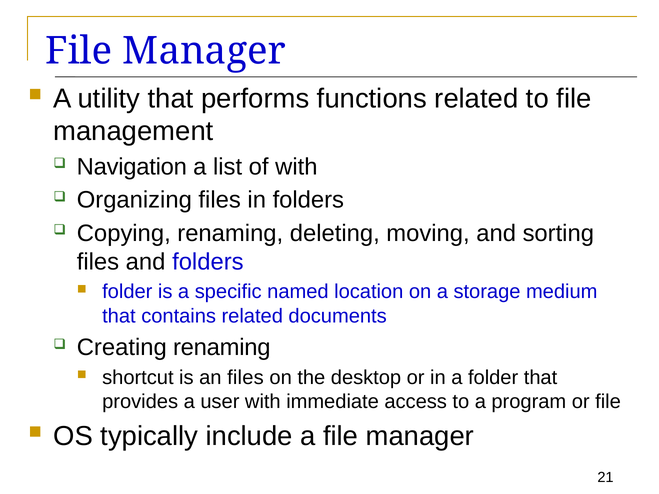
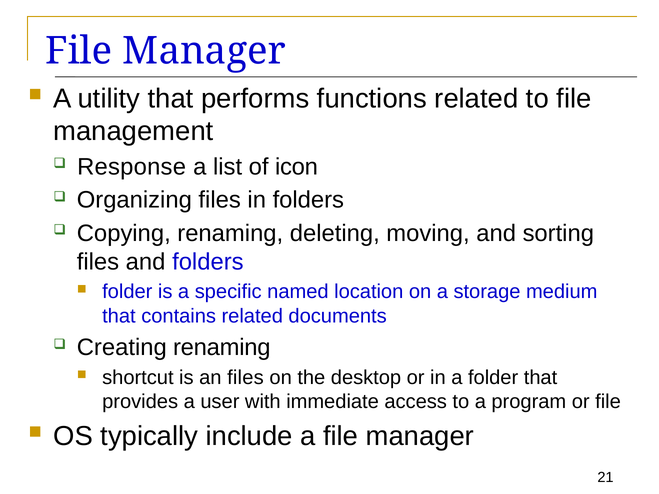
Navigation: Navigation -> Response
of with: with -> icon
